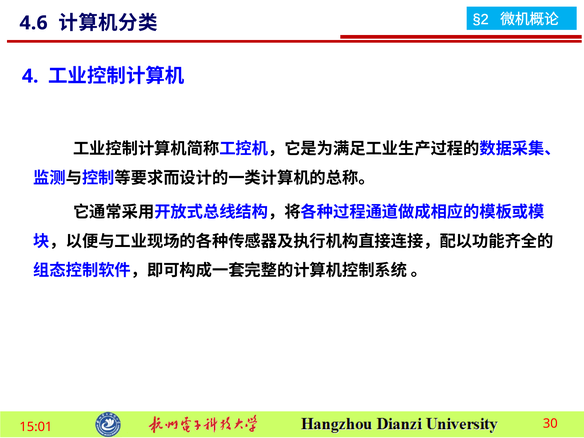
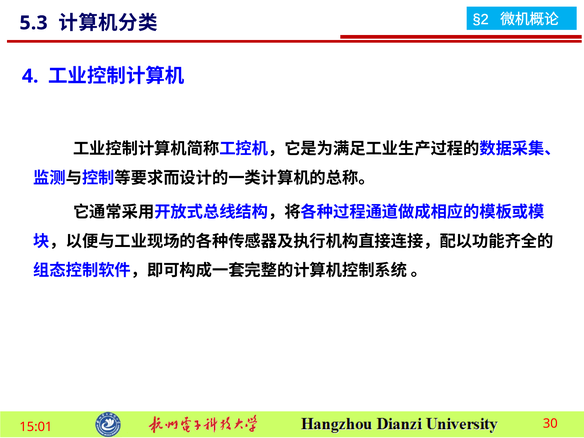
4.6: 4.6 -> 5.3
